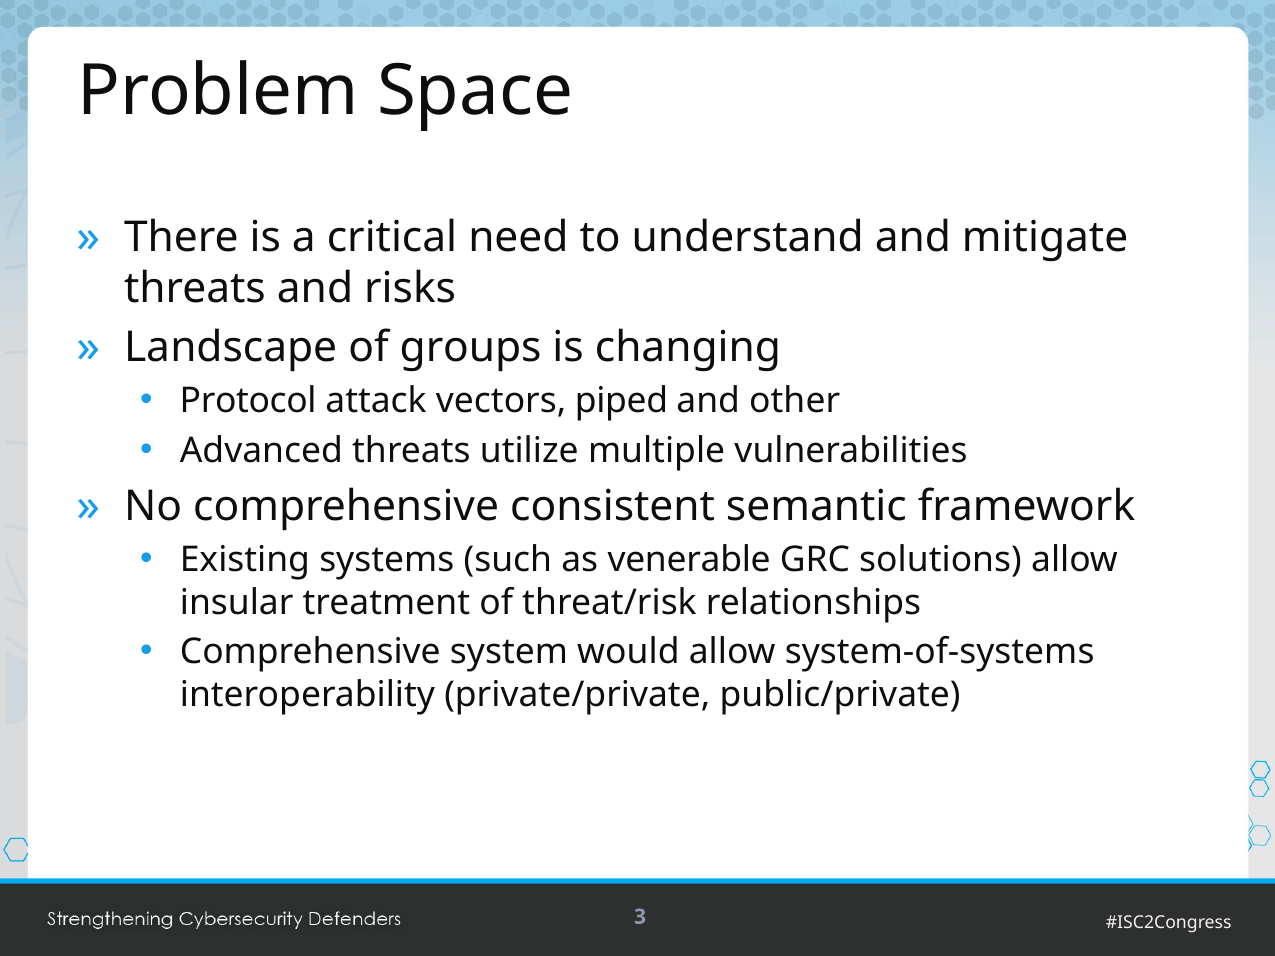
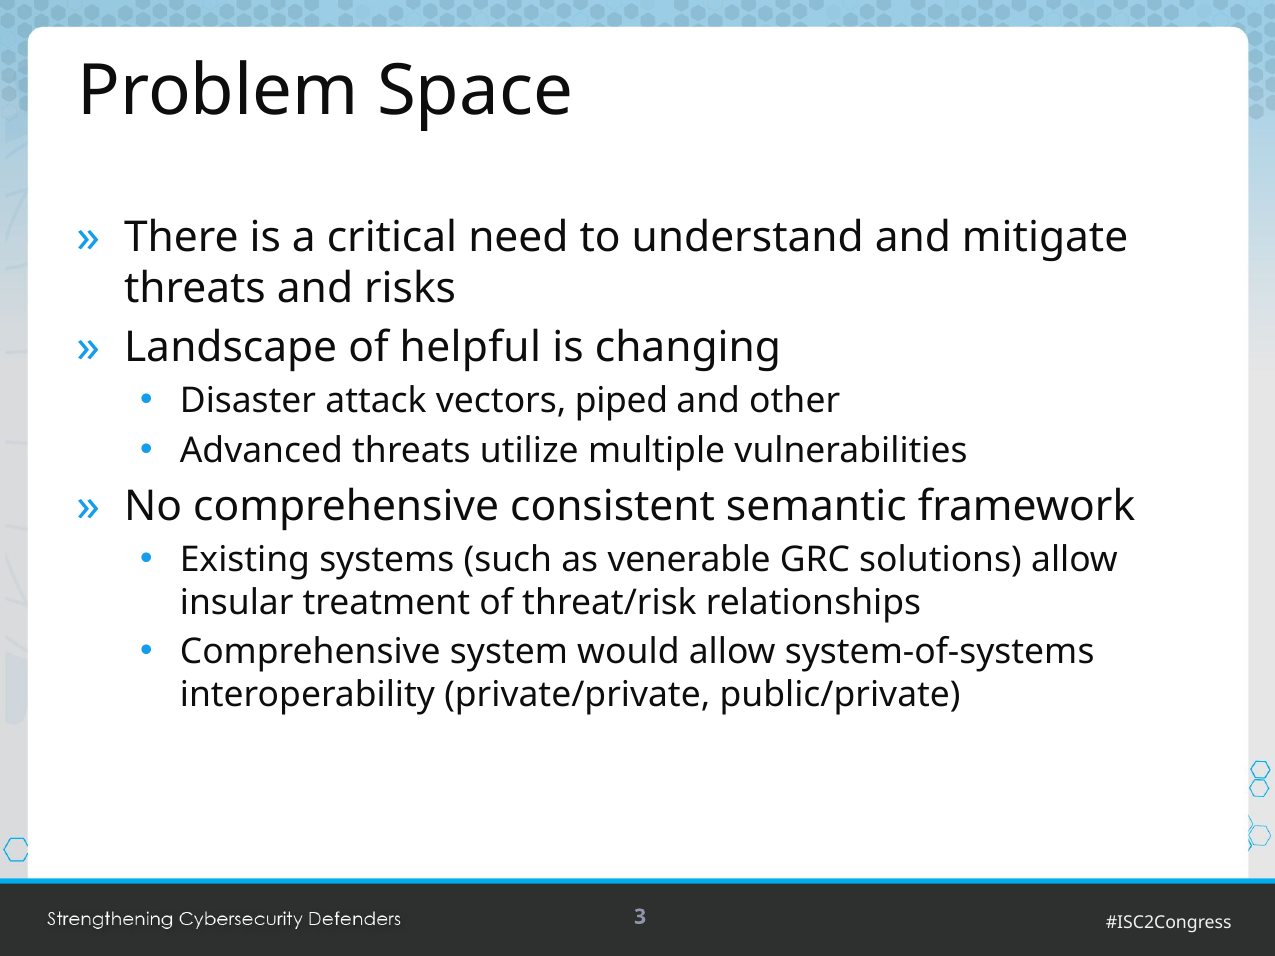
groups: groups -> helpful
Protocol: Protocol -> Disaster
